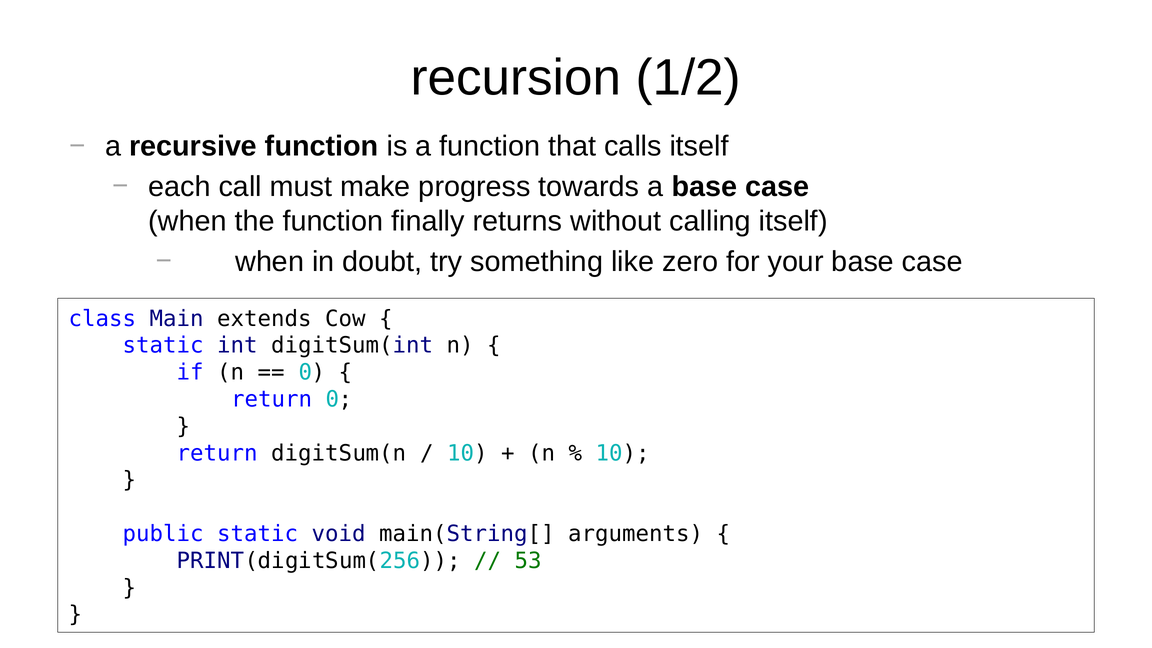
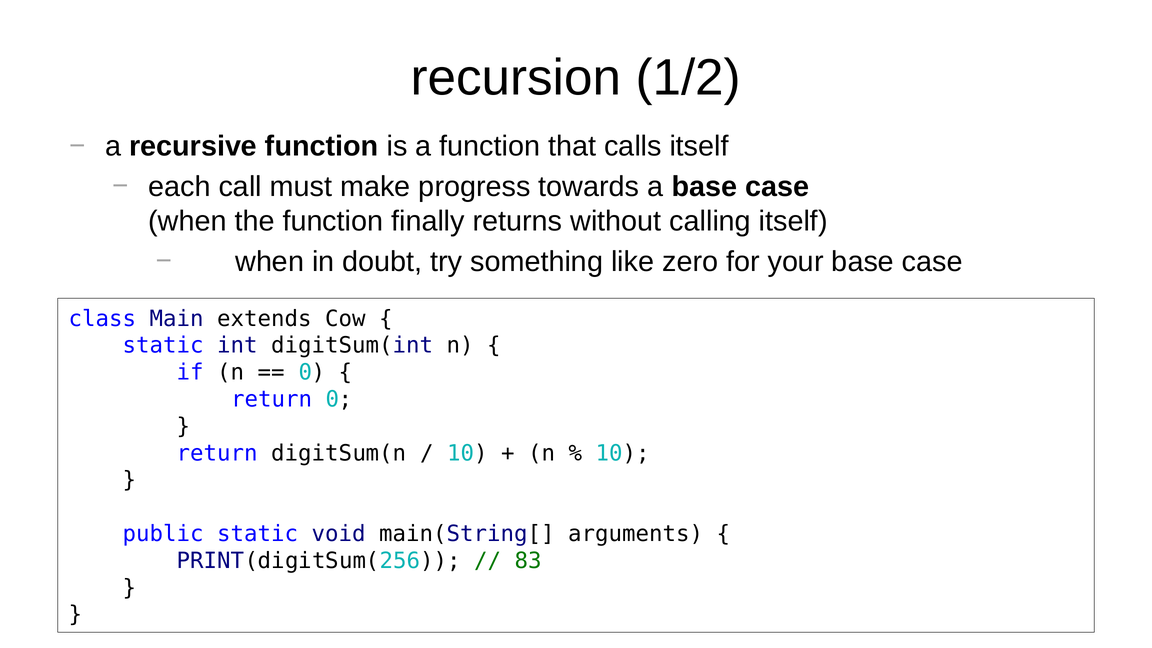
53: 53 -> 83
